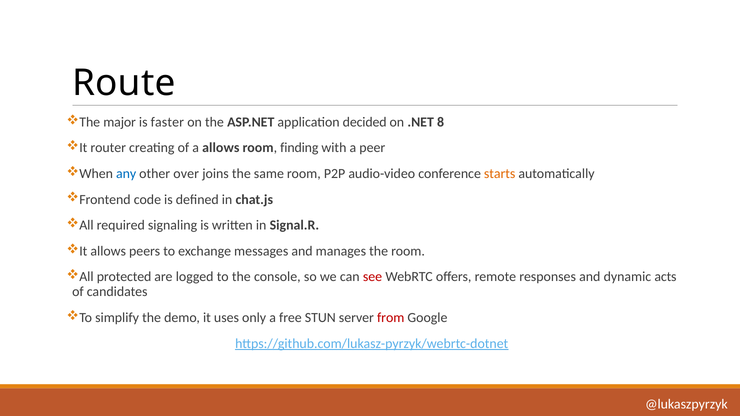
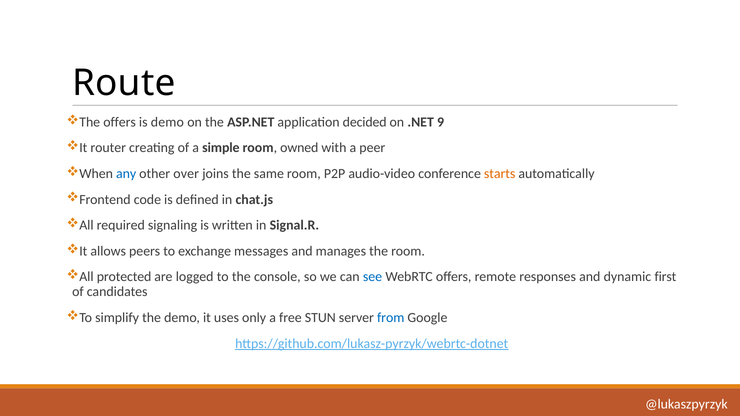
major at (120, 122): major -> offers
is faster: faster -> demo
8: 8 -> 9
a allows: allows -> simple
finding: finding -> owned
see colour: red -> blue
acts: acts -> first
from colour: red -> blue
